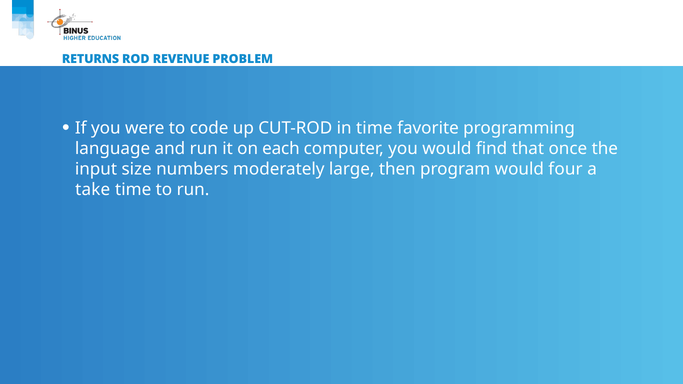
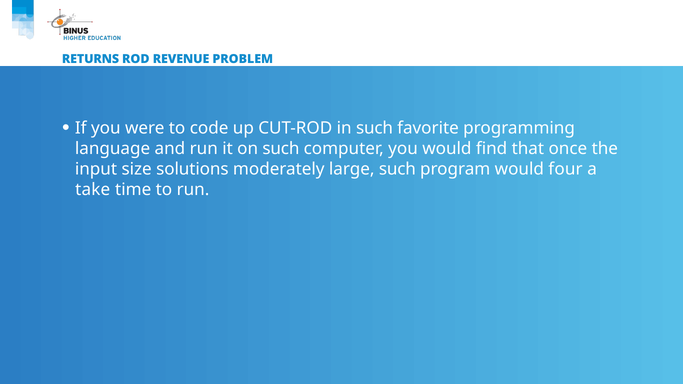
in time: time -> such
on each: each -> such
numbers: numbers -> solutions
large then: then -> such
